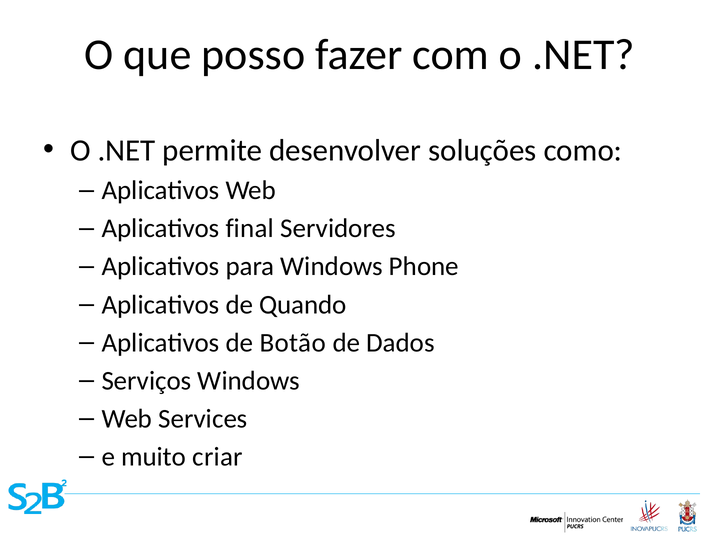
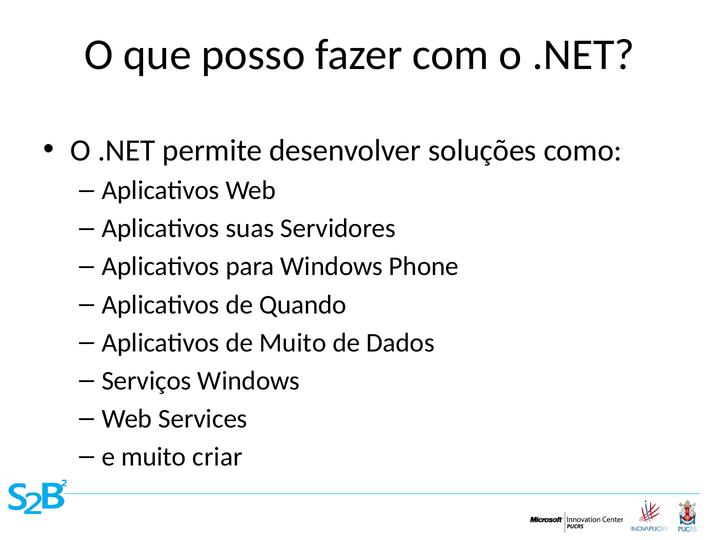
final: final -> suas
de Botão: Botão -> Muito
